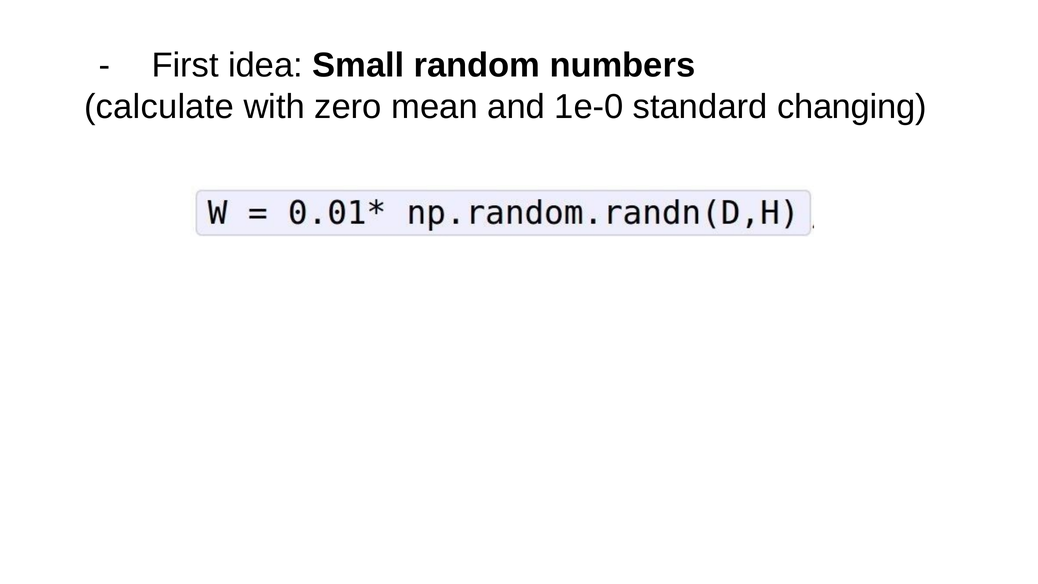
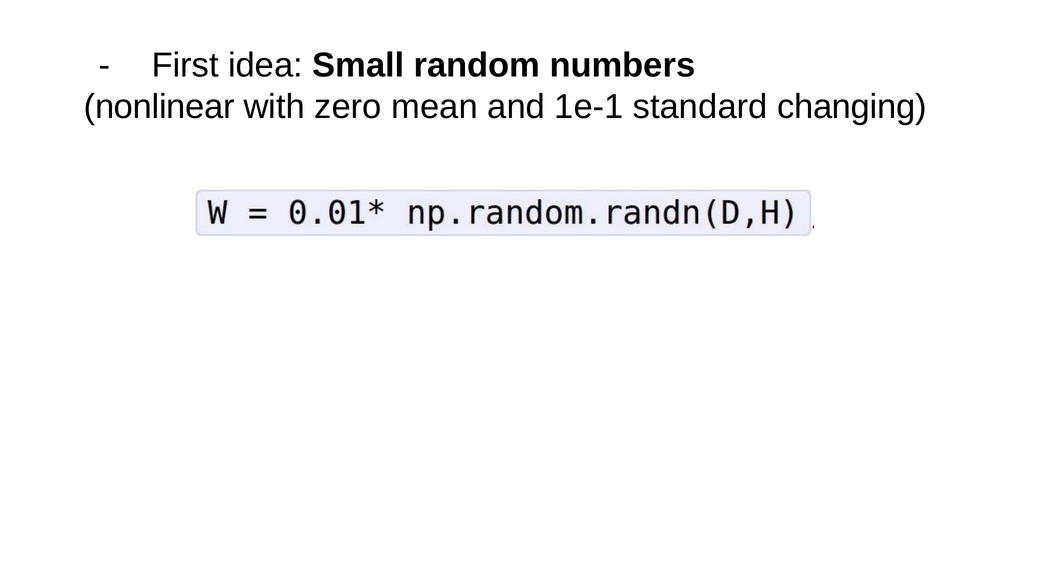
calculate: calculate -> nonlinear
1e-0: 1e-0 -> 1e-1
